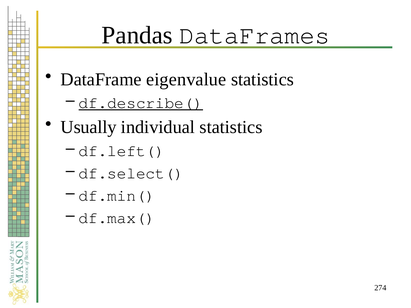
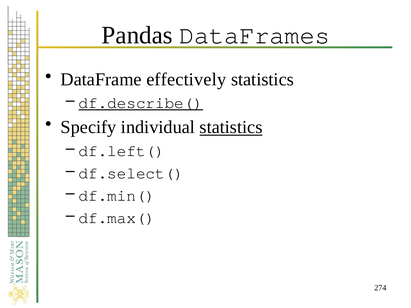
eigenvalue: eigenvalue -> effectively
Usually: Usually -> Specify
statistics at (231, 127) underline: none -> present
